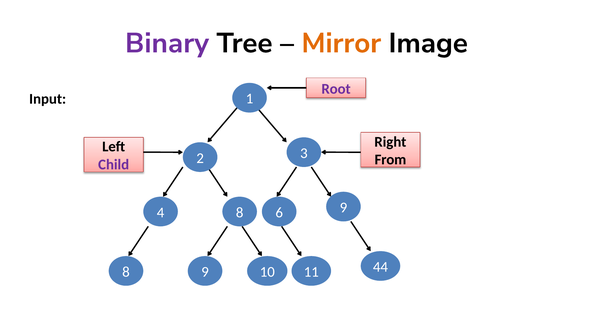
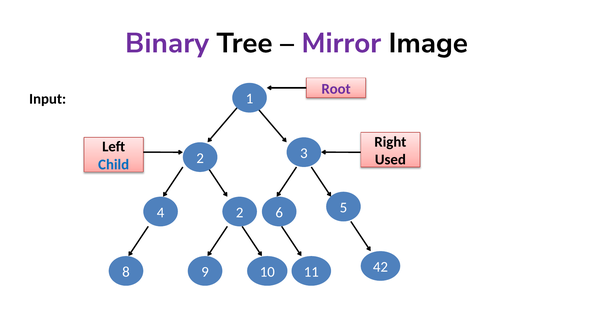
Mirror colour: orange -> purple
From: From -> Used
Child colour: purple -> blue
4 8: 8 -> 2
6 9: 9 -> 5
44: 44 -> 42
